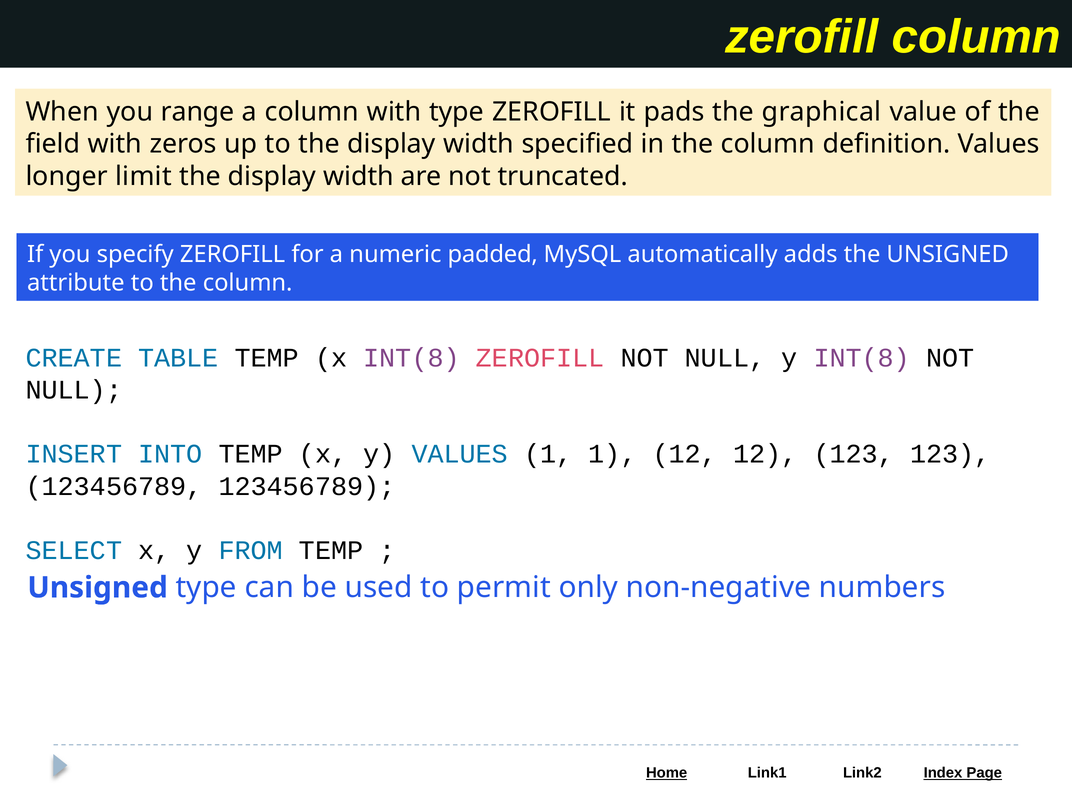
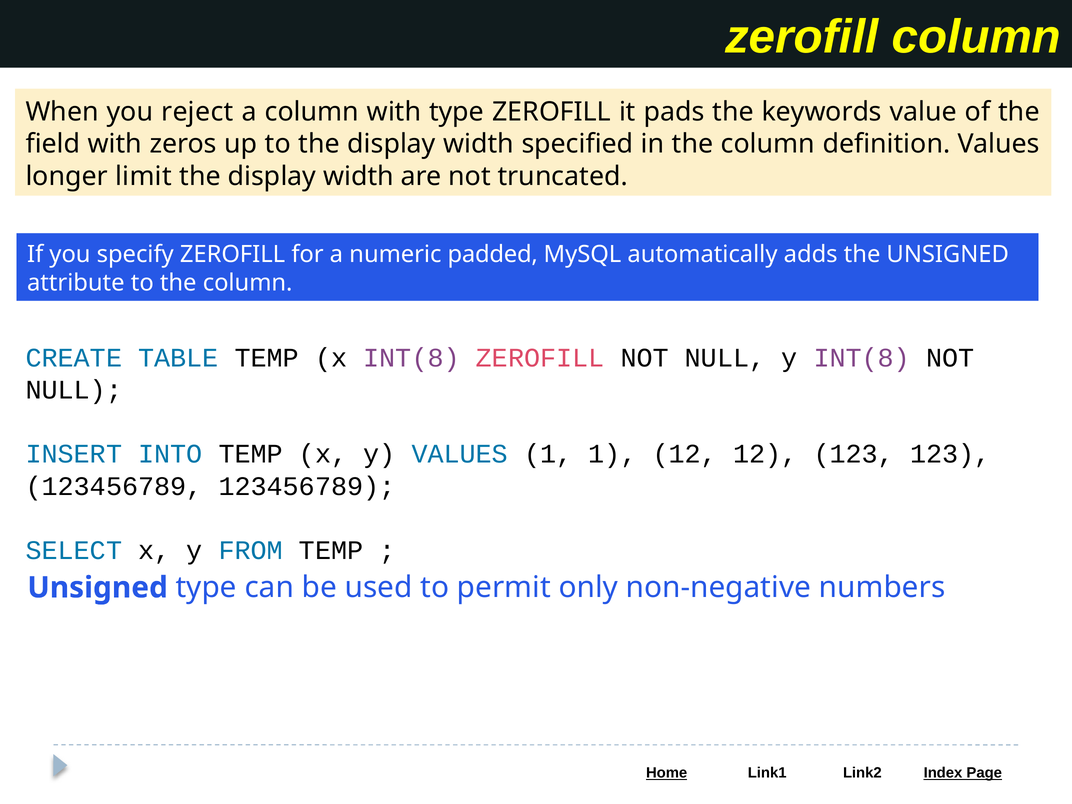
range: range -> reject
graphical: graphical -> keywords
